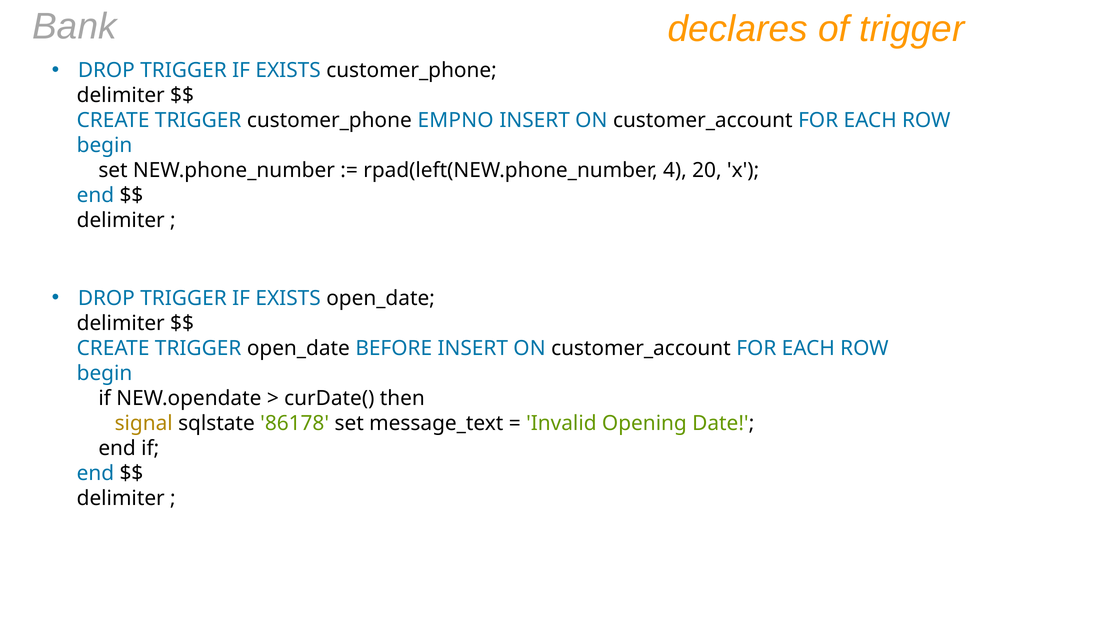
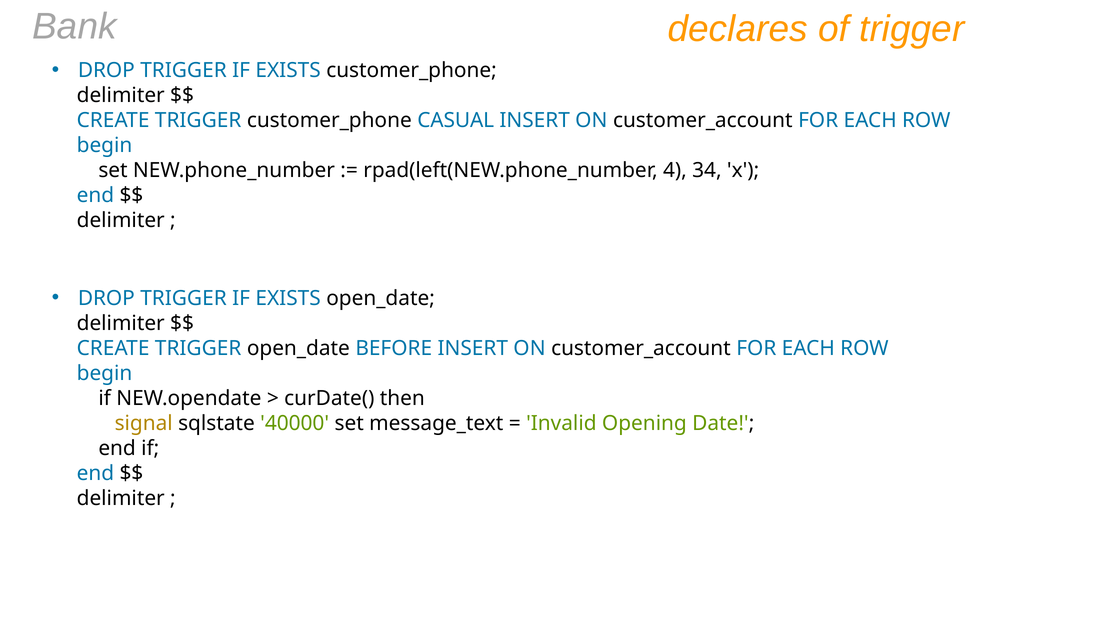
EMPNO: EMPNO -> CASUAL
20: 20 -> 34
86178: 86178 -> 40000
